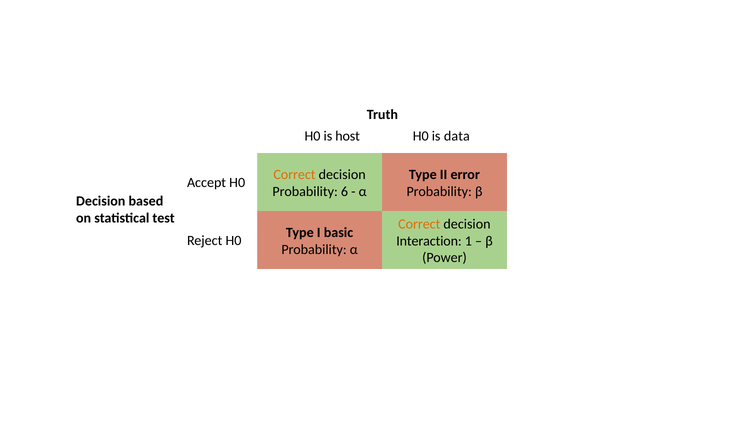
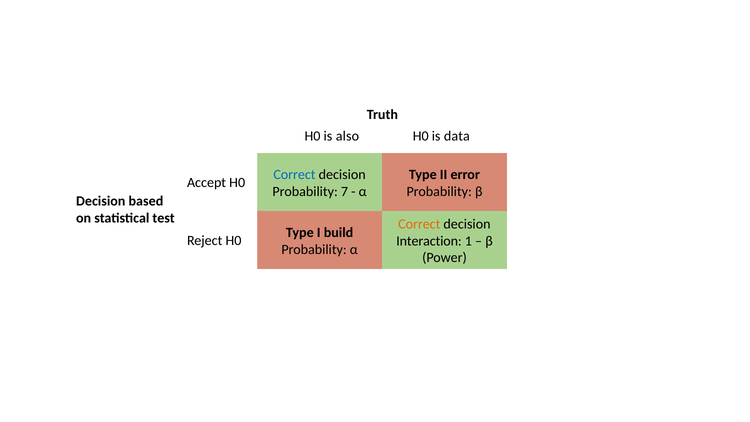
host: host -> also
Correct at (294, 174) colour: orange -> blue
6: 6 -> 7
basic: basic -> build
